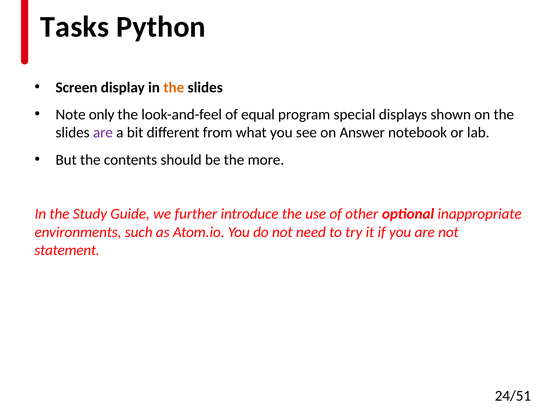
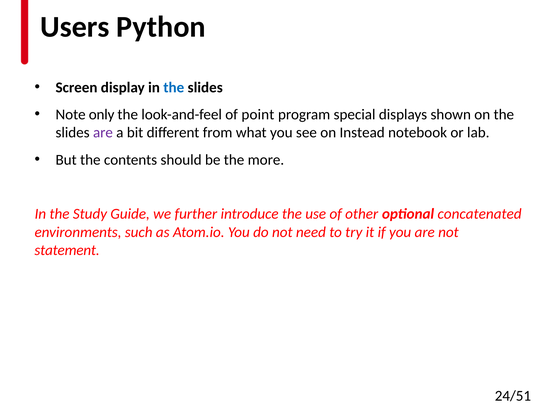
Tasks: Tasks -> Users
the at (174, 87) colour: orange -> blue
equal: equal -> point
Answer: Answer -> Instead
inappropriate: inappropriate -> concatenated
